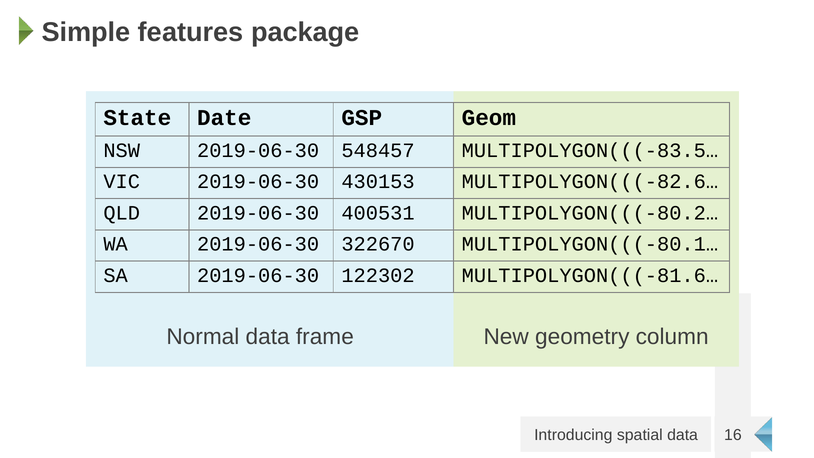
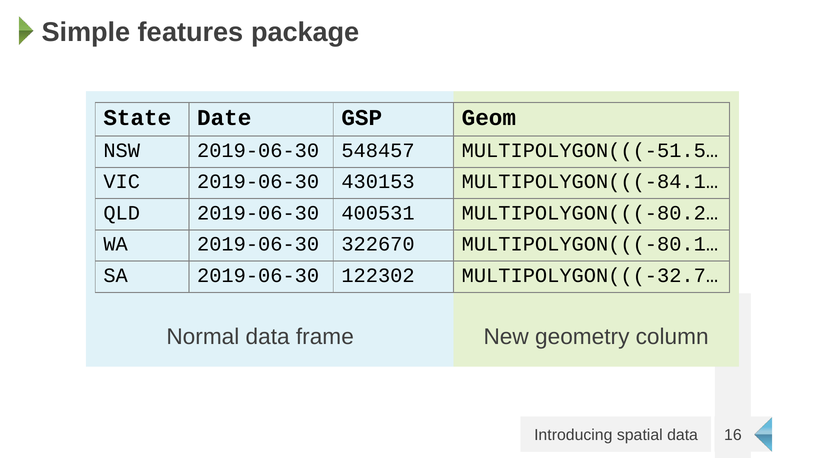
MULTIPOLYGON(((-83.5…: MULTIPOLYGON(((-83.5… -> MULTIPOLYGON(((-51.5…
MULTIPOLYGON(((-82.6…: MULTIPOLYGON(((-82.6… -> MULTIPOLYGON(((-84.1…
MULTIPOLYGON(((-81.6…: MULTIPOLYGON(((-81.6… -> MULTIPOLYGON(((-32.7…
